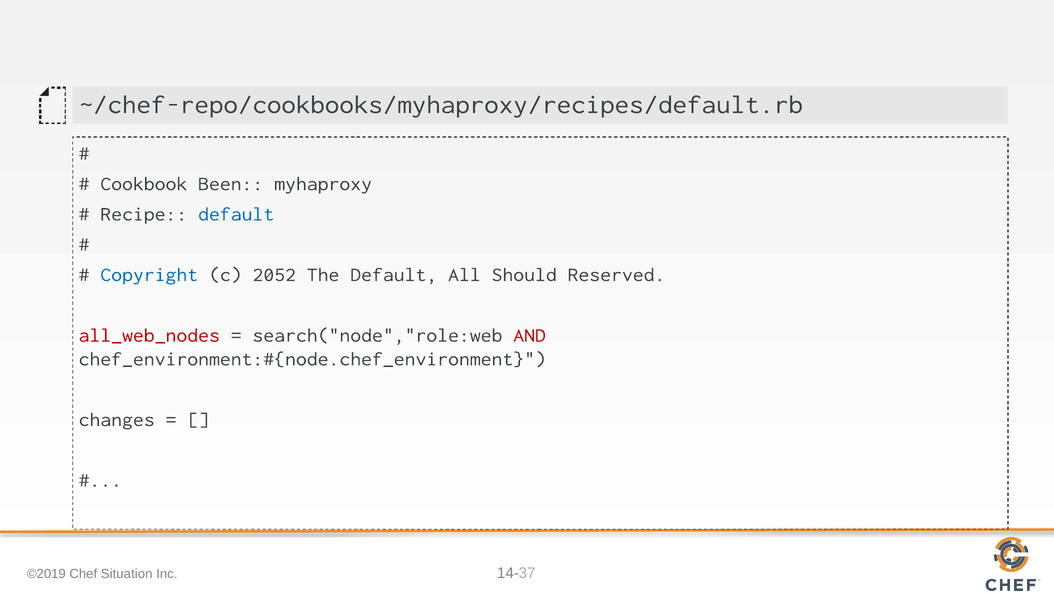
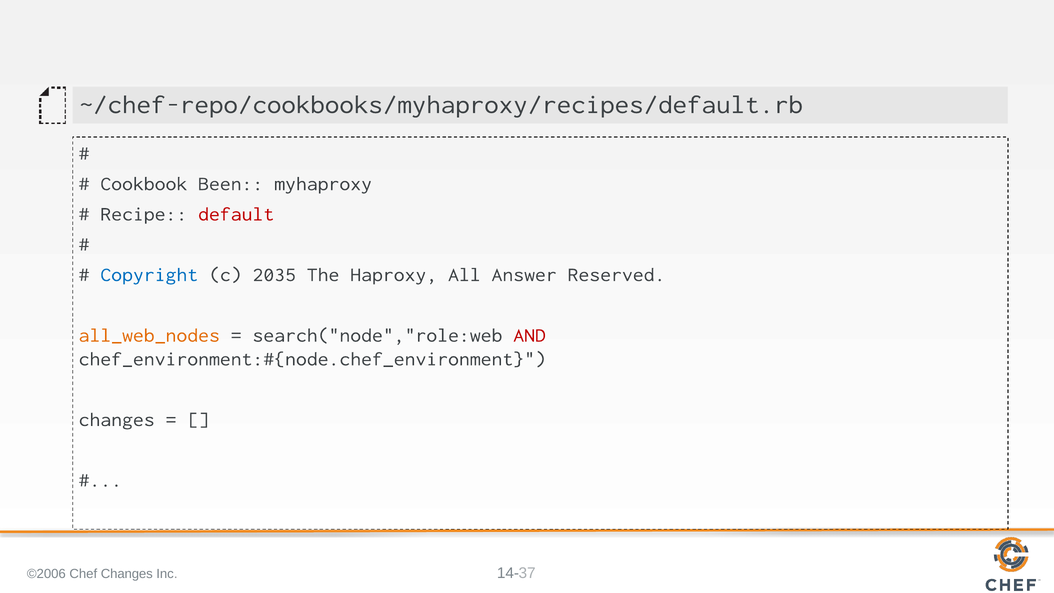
default at (236, 214) colour: blue -> red
2052: 2052 -> 2035
The Default: Default -> Haproxy
Should: Should -> Answer
all_web_nodes colour: red -> orange
©2019: ©2019 -> ©2006
Chef Situation: Situation -> Changes
